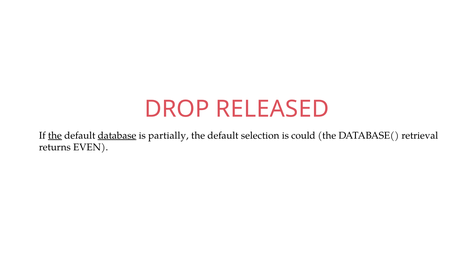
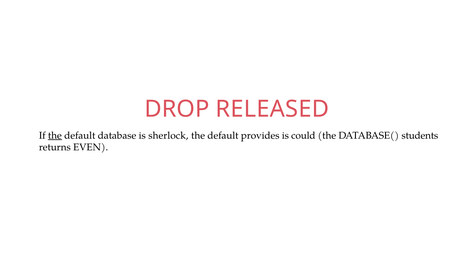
database underline: present -> none
partially: partially -> sherlock
selection: selection -> provides
retrieval: retrieval -> students
